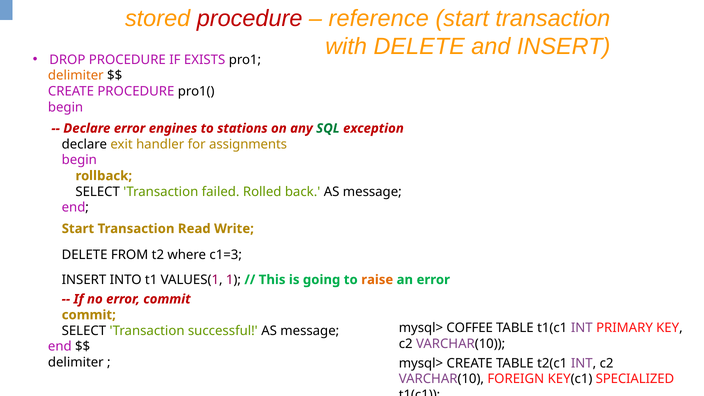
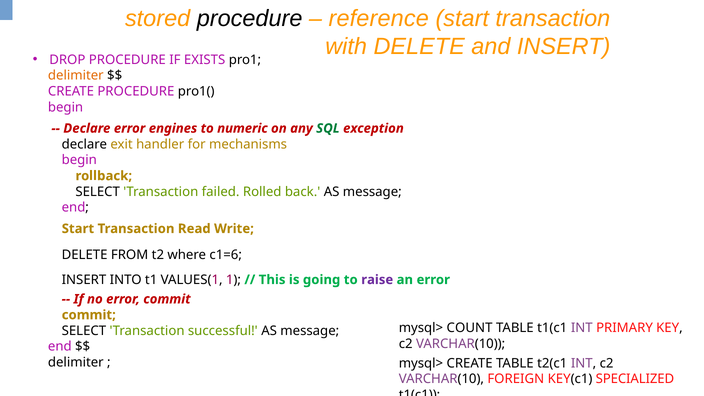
procedure at (250, 18) colour: red -> black
stations: stations -> numeric
assignments: assignments -> mechanisms
c1=3: c1=3 -> c1=6
raise colour: orange -> purple
COFFEE: COFFEE -> COUNT
